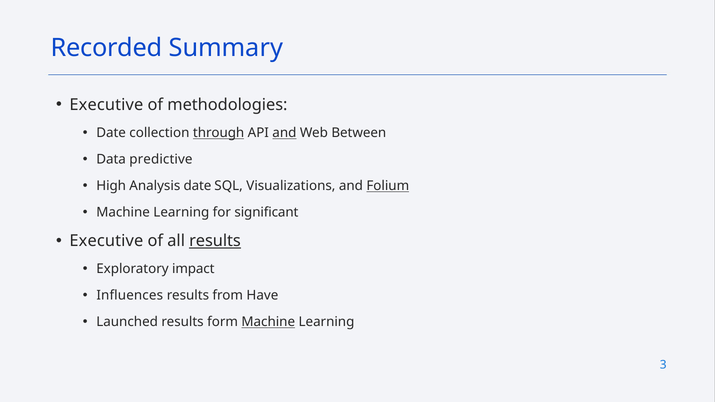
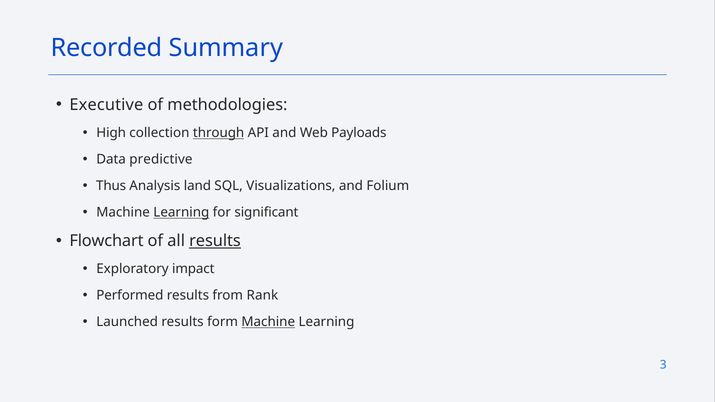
Date at (111, 133): Date -> High
and at (284, 133) underline: present -> none
Between: Between -> Payloads
High: High -> Thus
Analysis date: date -> land
Folium underline: present -> none
Learning at (181, 213) underline: none -> present
Executive at (106, 241): Executive -> Flowchart
Influences: Influences -> Performed
Have: Have -> Rank
